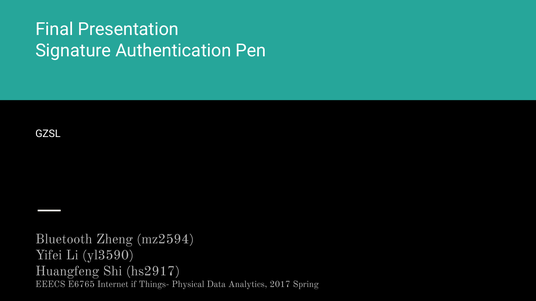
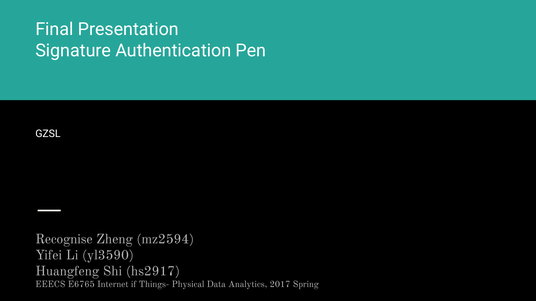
Bluetooth: Bluetooth -> Recognise
